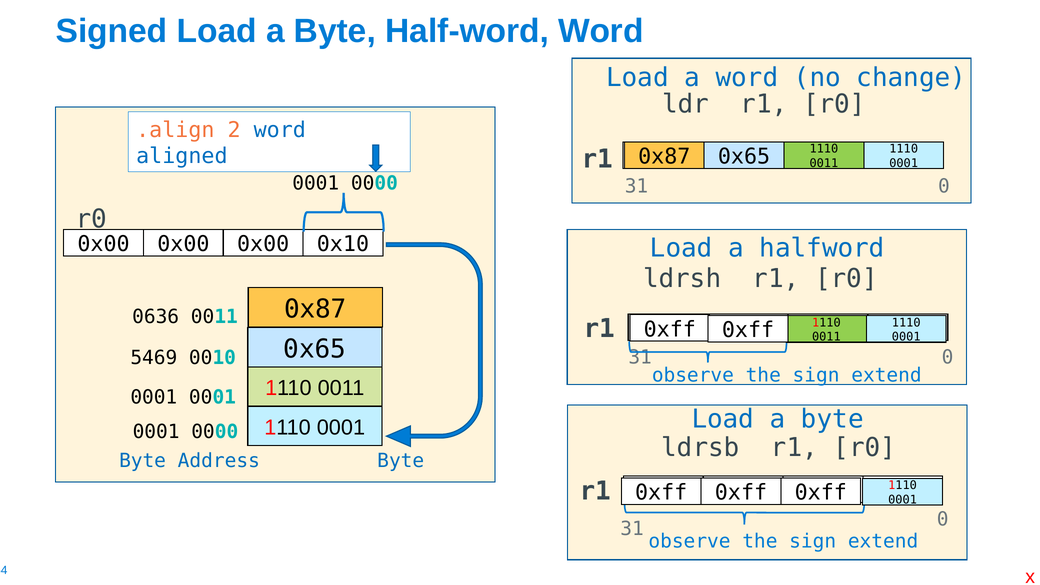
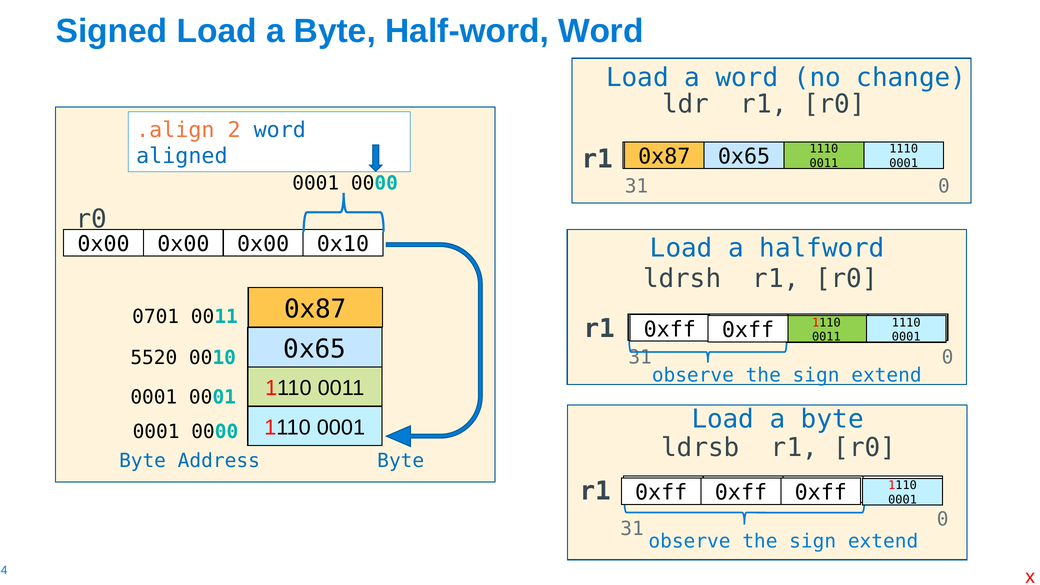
0636: 0636 -> 0701
5469: 5469 -> 5520
